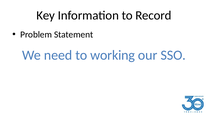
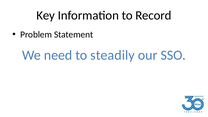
working: working -> steadily
